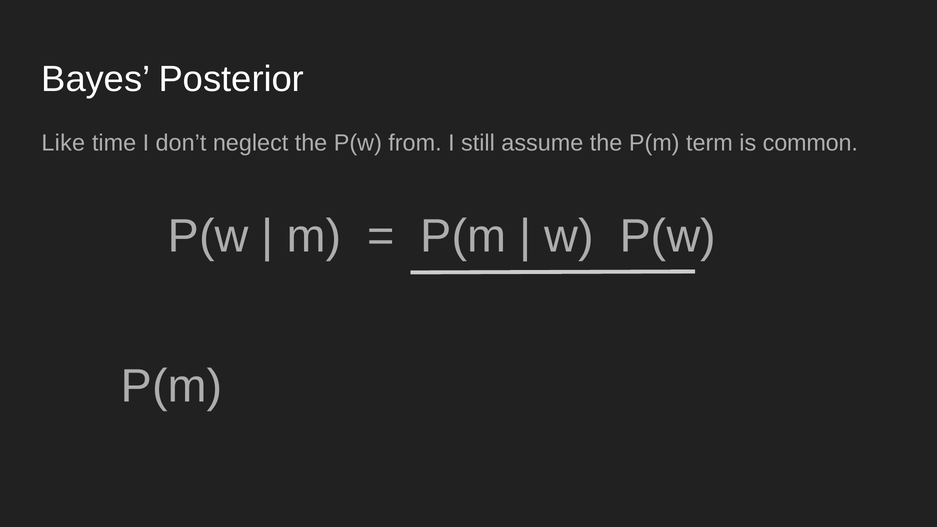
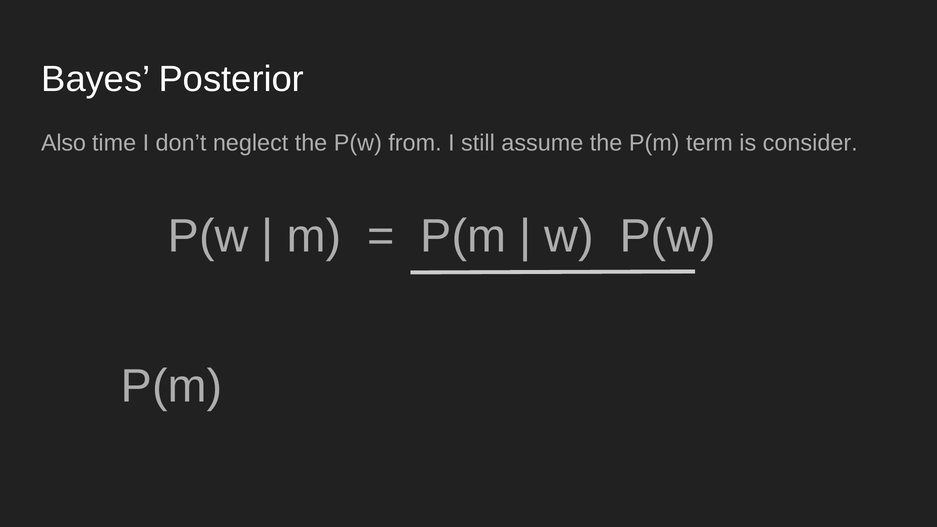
Like: Like -> Also
common: common -> consider
